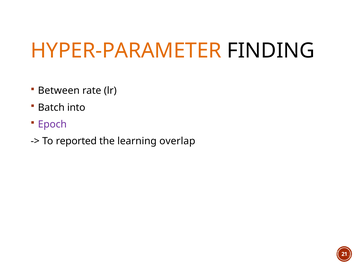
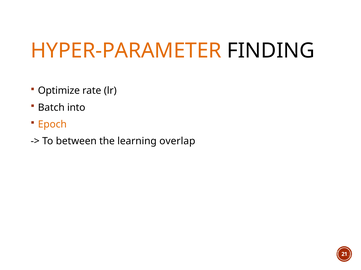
Between: Between -> Optimize
Epoch colour: purple -> orange
reported: reported -> between
